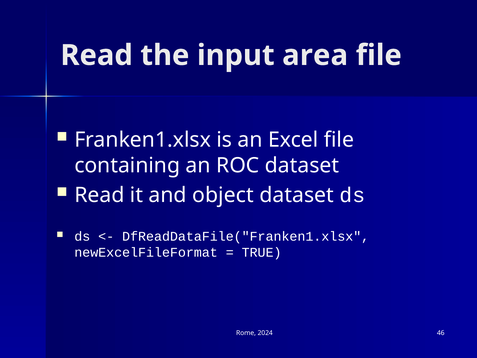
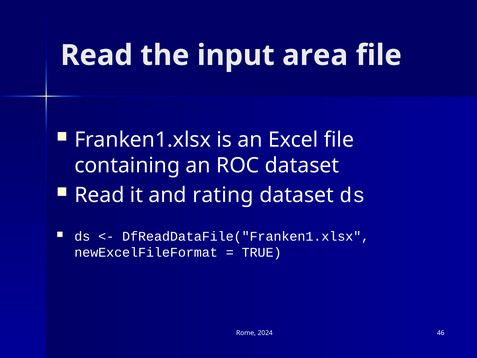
object: object -> rating
